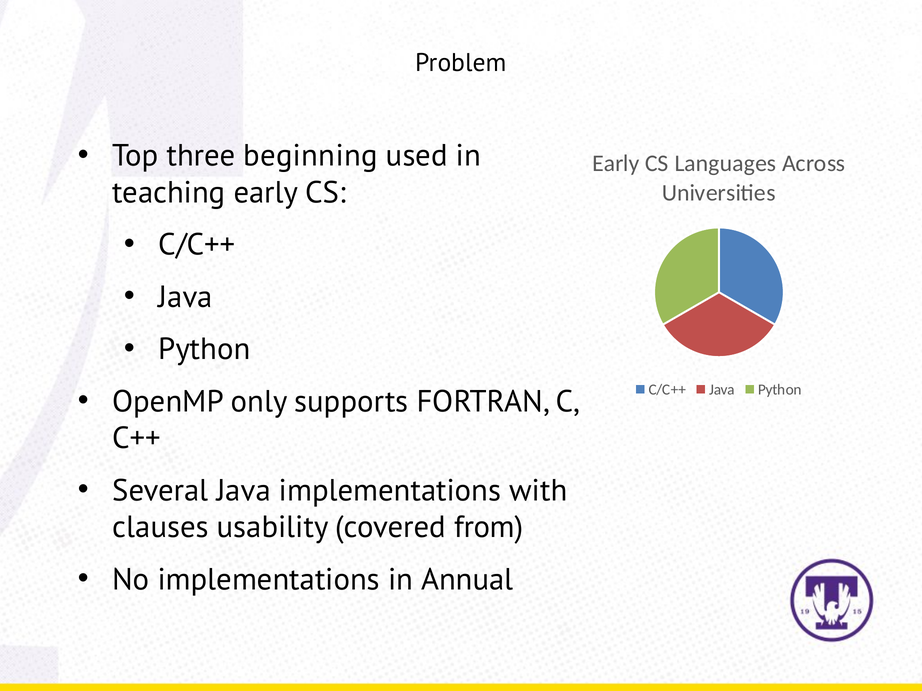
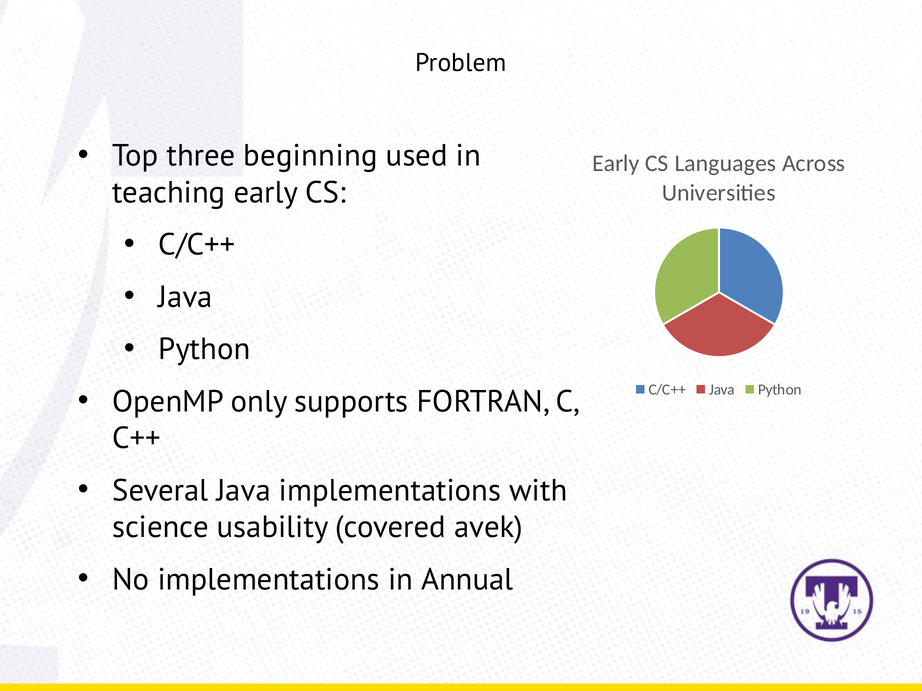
clauses: clauses -> science
from: from -> avek
